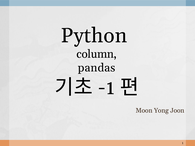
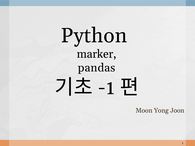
column: column -> marker
